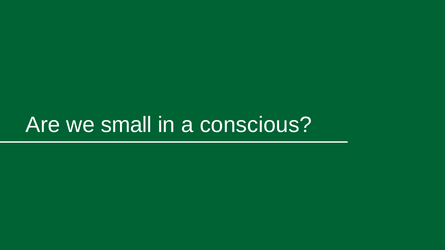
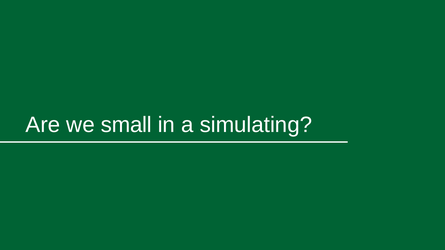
conscious: conscious -> simulating
